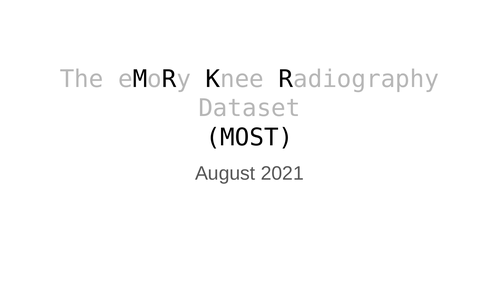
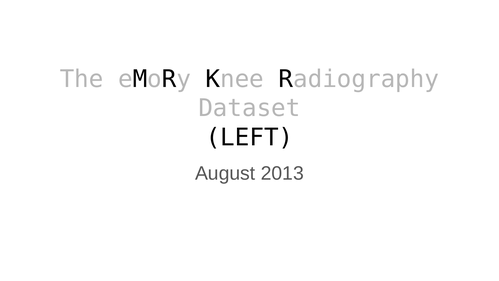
MOST: MOST -> LEFT
2021: 2021 -> 2013
